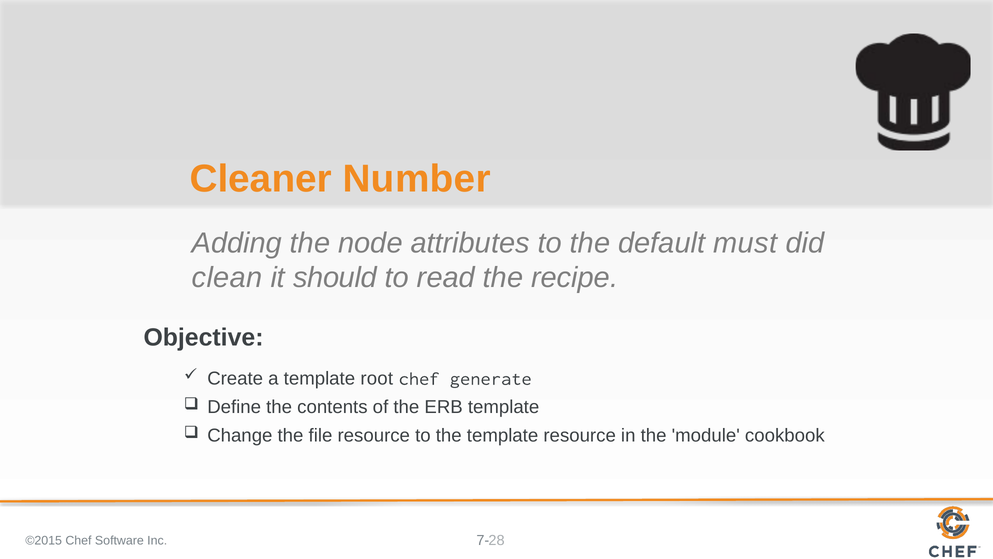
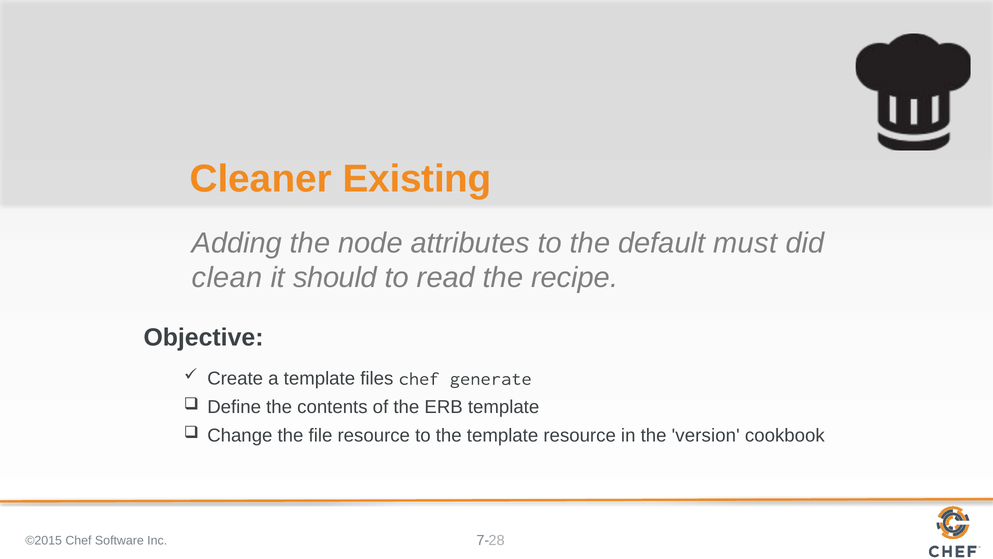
Number: Number -> Existing
root: root -> files
module: module -> version
